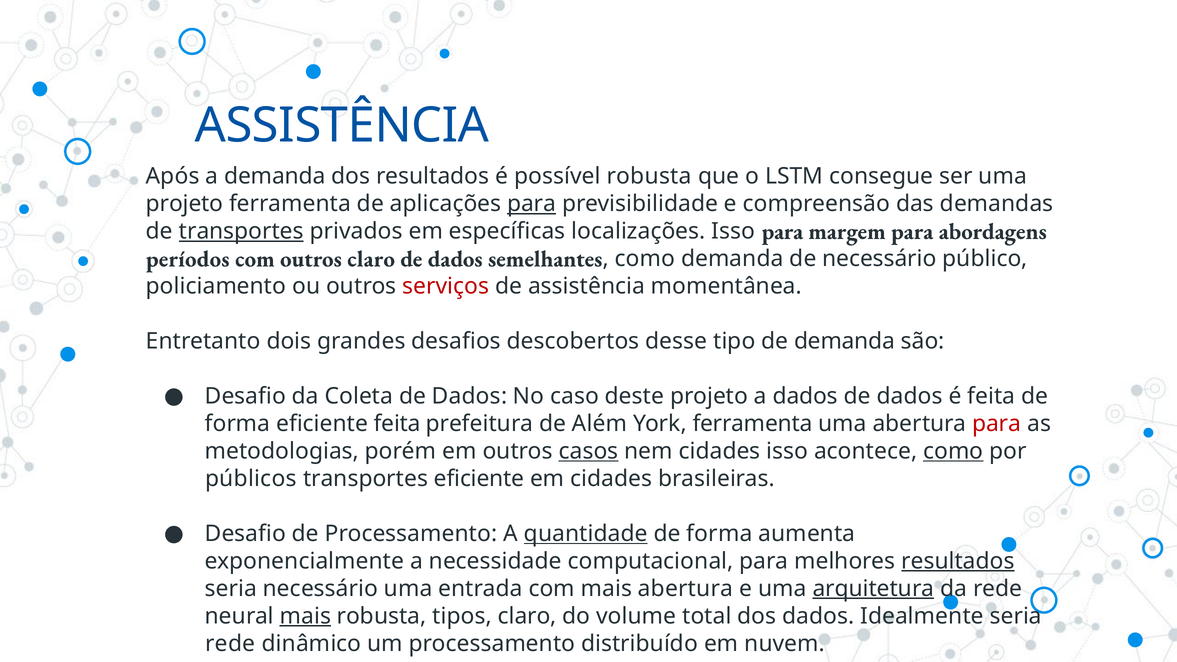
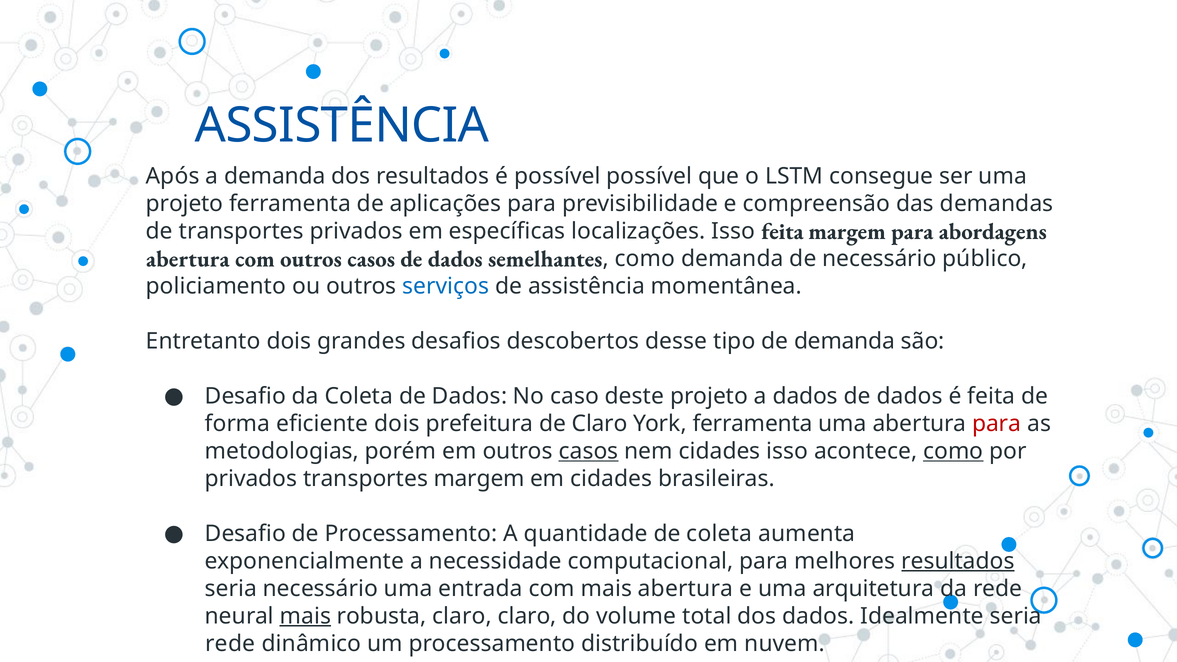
possível robusta: robusta -> possível
para at (532, 204) underline: present -> none
transportes at (241, 231) underline: present -> none
Isso para: para -> feita
períodos at (188, 259): períodos -> abertura
com outros claro: claro -> casos
serviços colour: red -> blue
eficiente feita: feita -> dois
de Além: Além -> Claro
públicos at (251, 479): públicos -> privados
transportes eficiente: eficiente -> margem
quantidade underline: present -> none
forma at (719, 534): forma -> coleta
arquitetura underline: present -> none
robusta tipos: tipos -> claro
